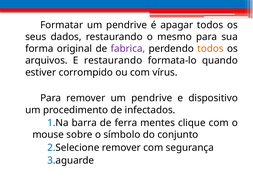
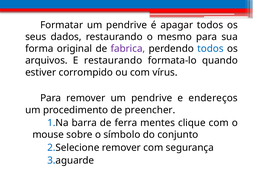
todos at (210, 49) colour: orange -> blue
dispositivo: dispositivo -> endereços
infectados: infectados -> preencher
